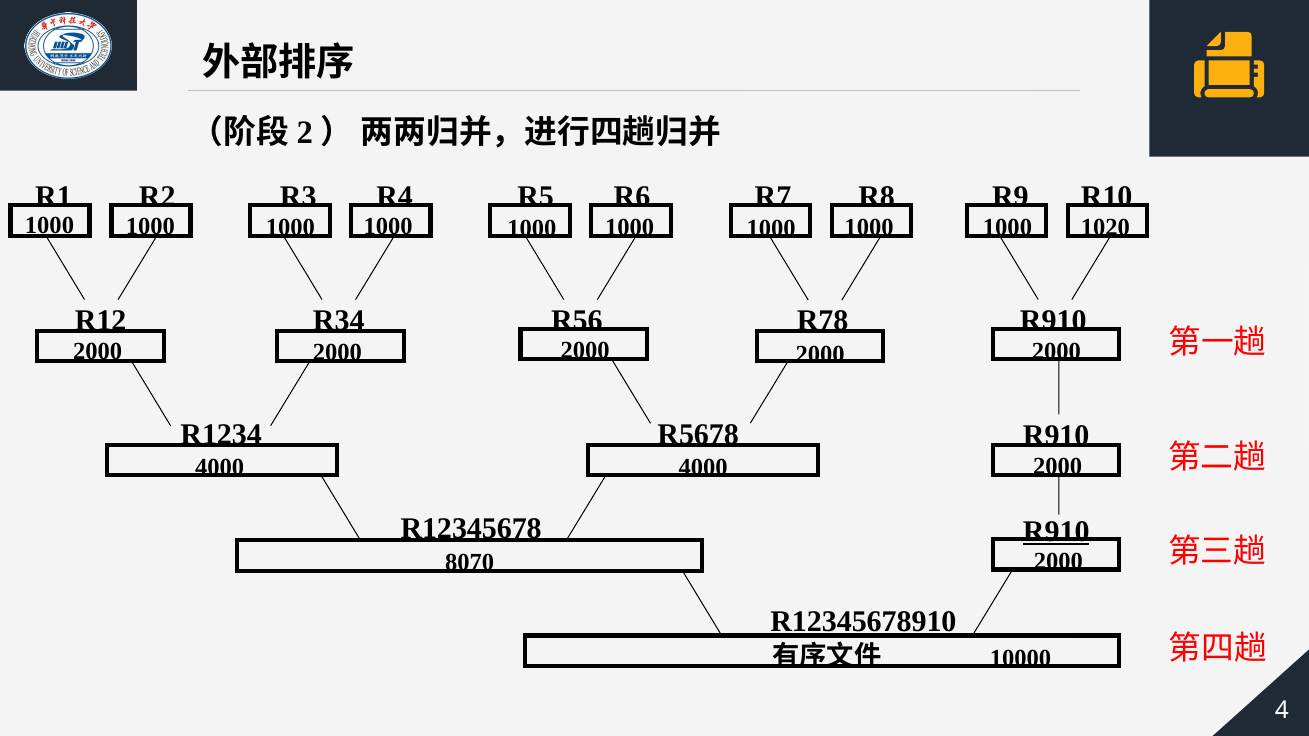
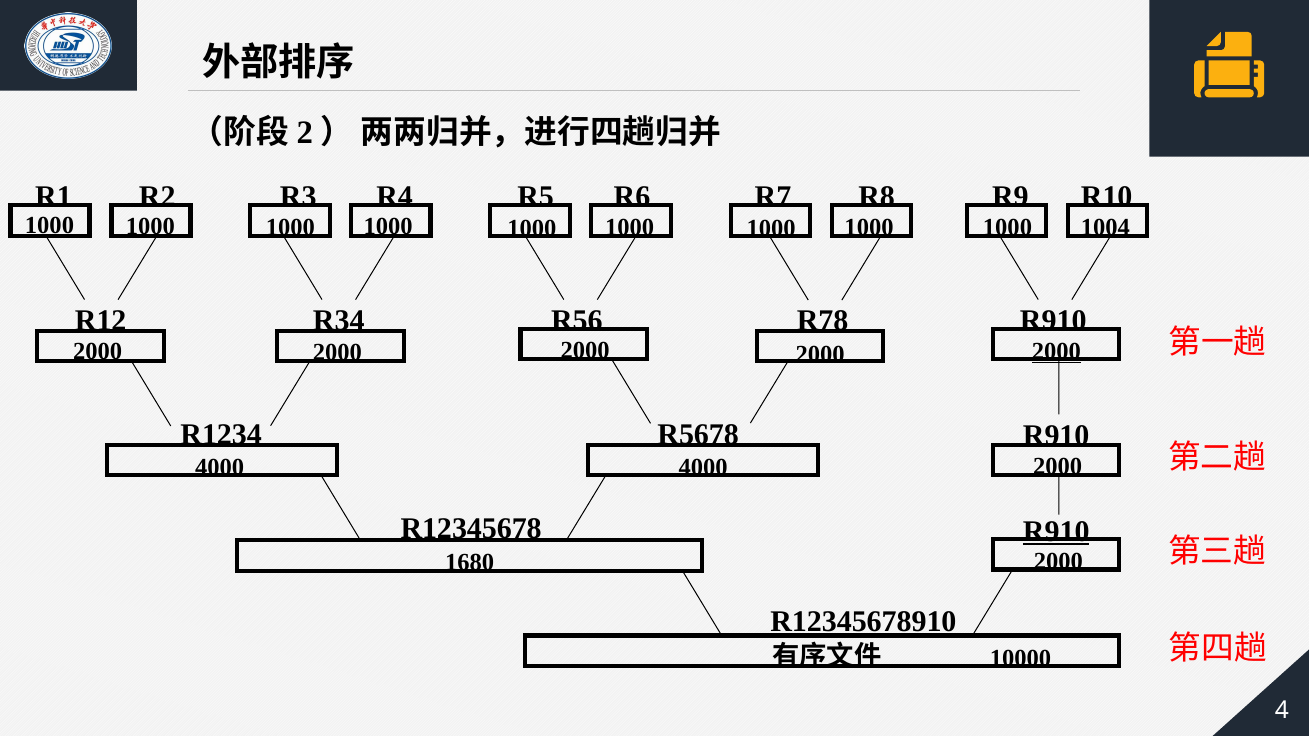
1020: 1020 -> 1004
2000 at (1056, 352) underline: none -> present
8070: 8070 -> 1680
